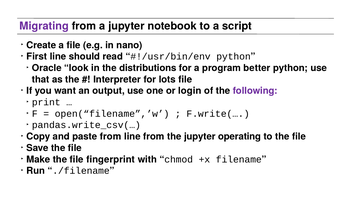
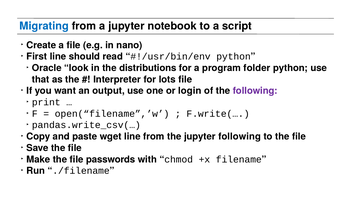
Migrating colour: purple -> blue
better: better -> folder
paste from: from -> wget
jupyter operating: operating -> following
fingerprint: fingerprint -> passwords
